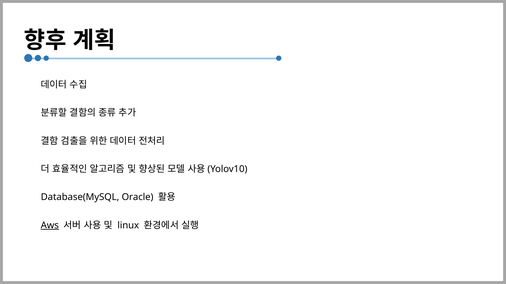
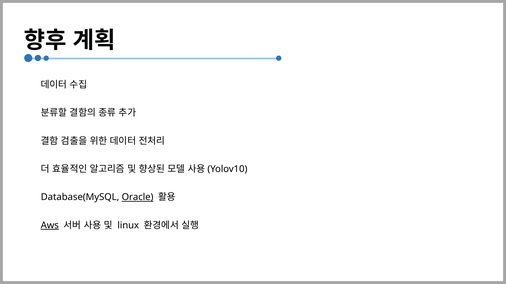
Oracle underline: none -> present
